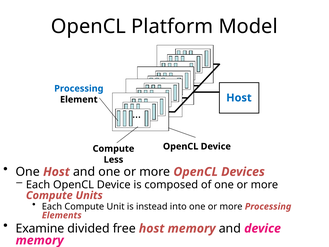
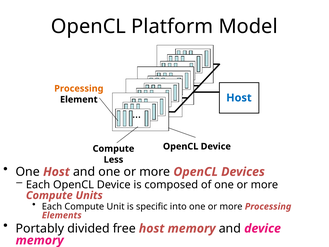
Processing at (79, 88) colour: blue -> orange
instead: instead -> specific
Examine: Examine -> Portably
